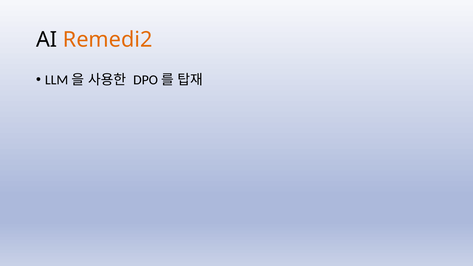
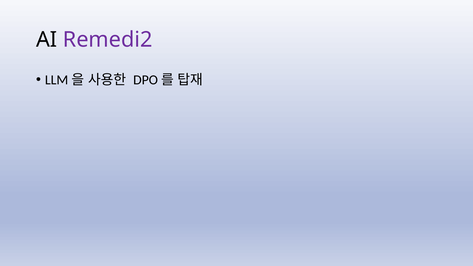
Remedi2 colour: orange -> purple
